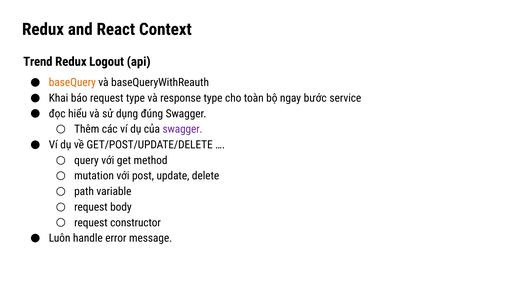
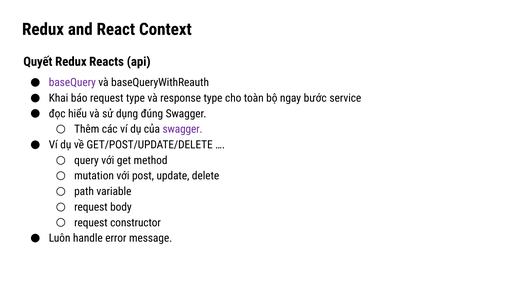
Trend: Trend -> Quyết
Logout: Logout -> Reacts
baseQuery colour: orange -> purple
